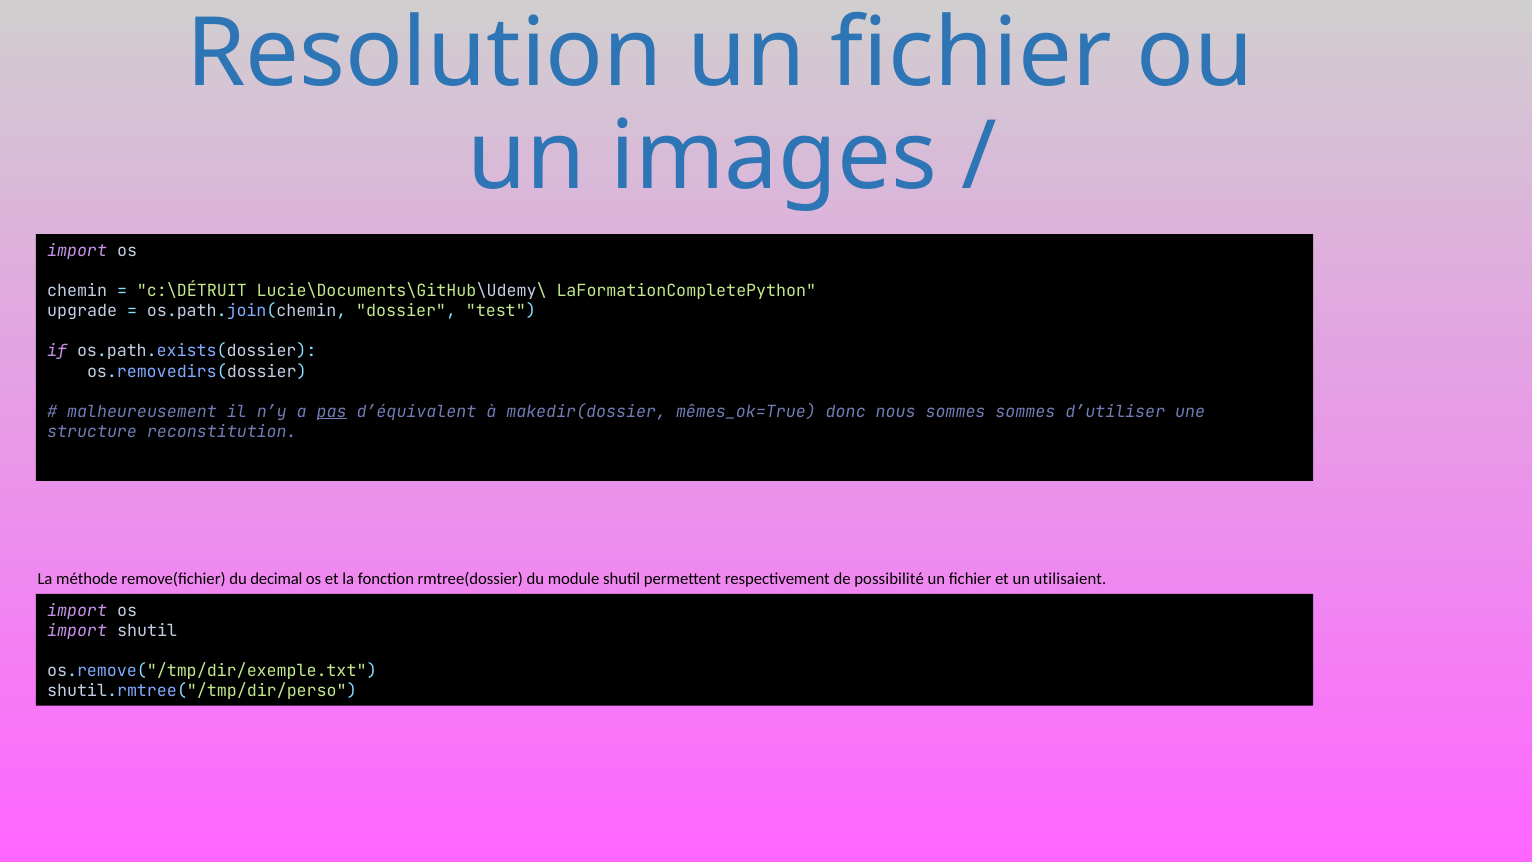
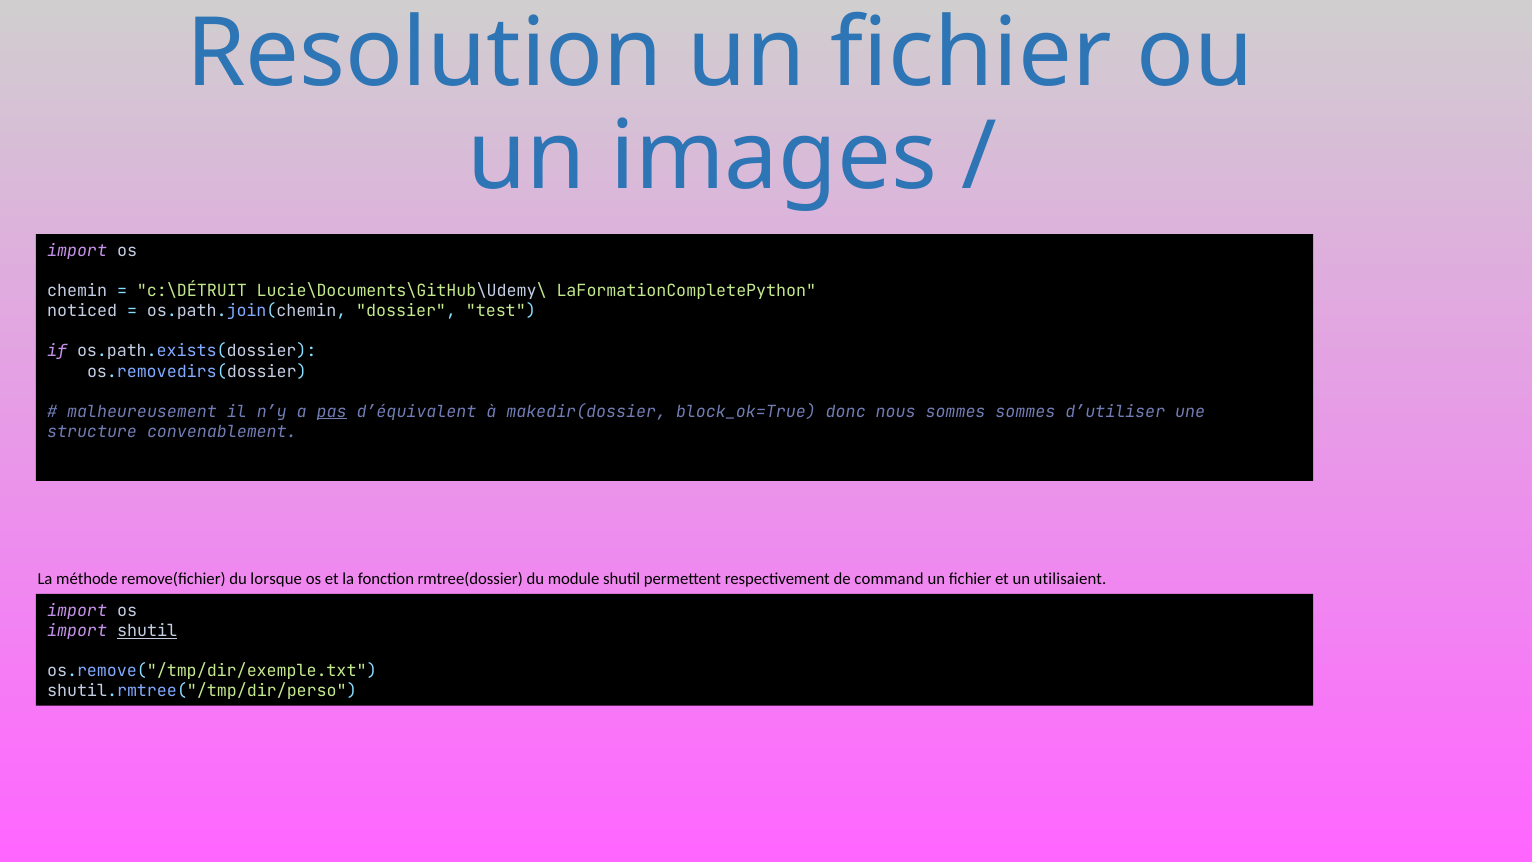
upgrade: upgrade -> noticed
mêmes_ok=True: mêmes_ok=True -> block_ok=True
reconstitution: reconstitution -> convenablement
decimal: decimal -> lorsque
possibilité: possibilité -> command
shutil at (147, 631) underline: none -> present
